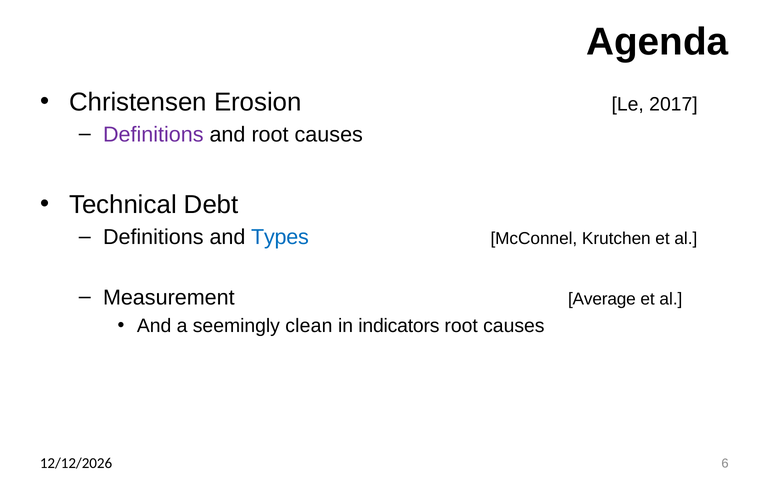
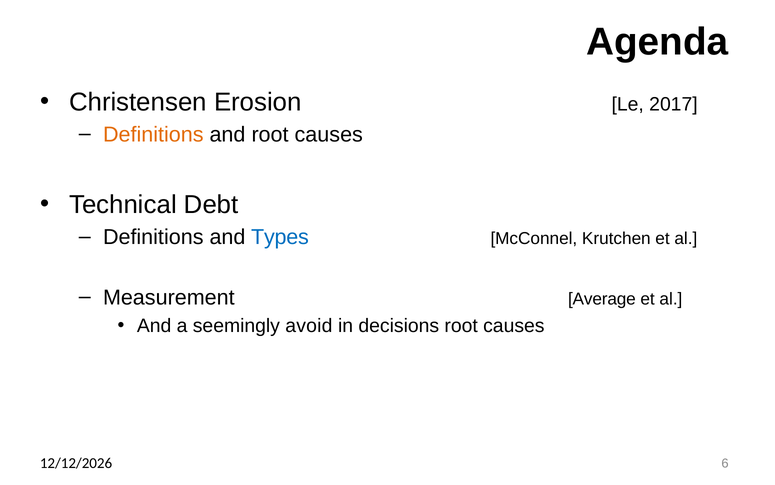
Definitions at (153, 134) colour: purple -> orange
clean: clean -> avoid
indicators: indicators -> decisions
